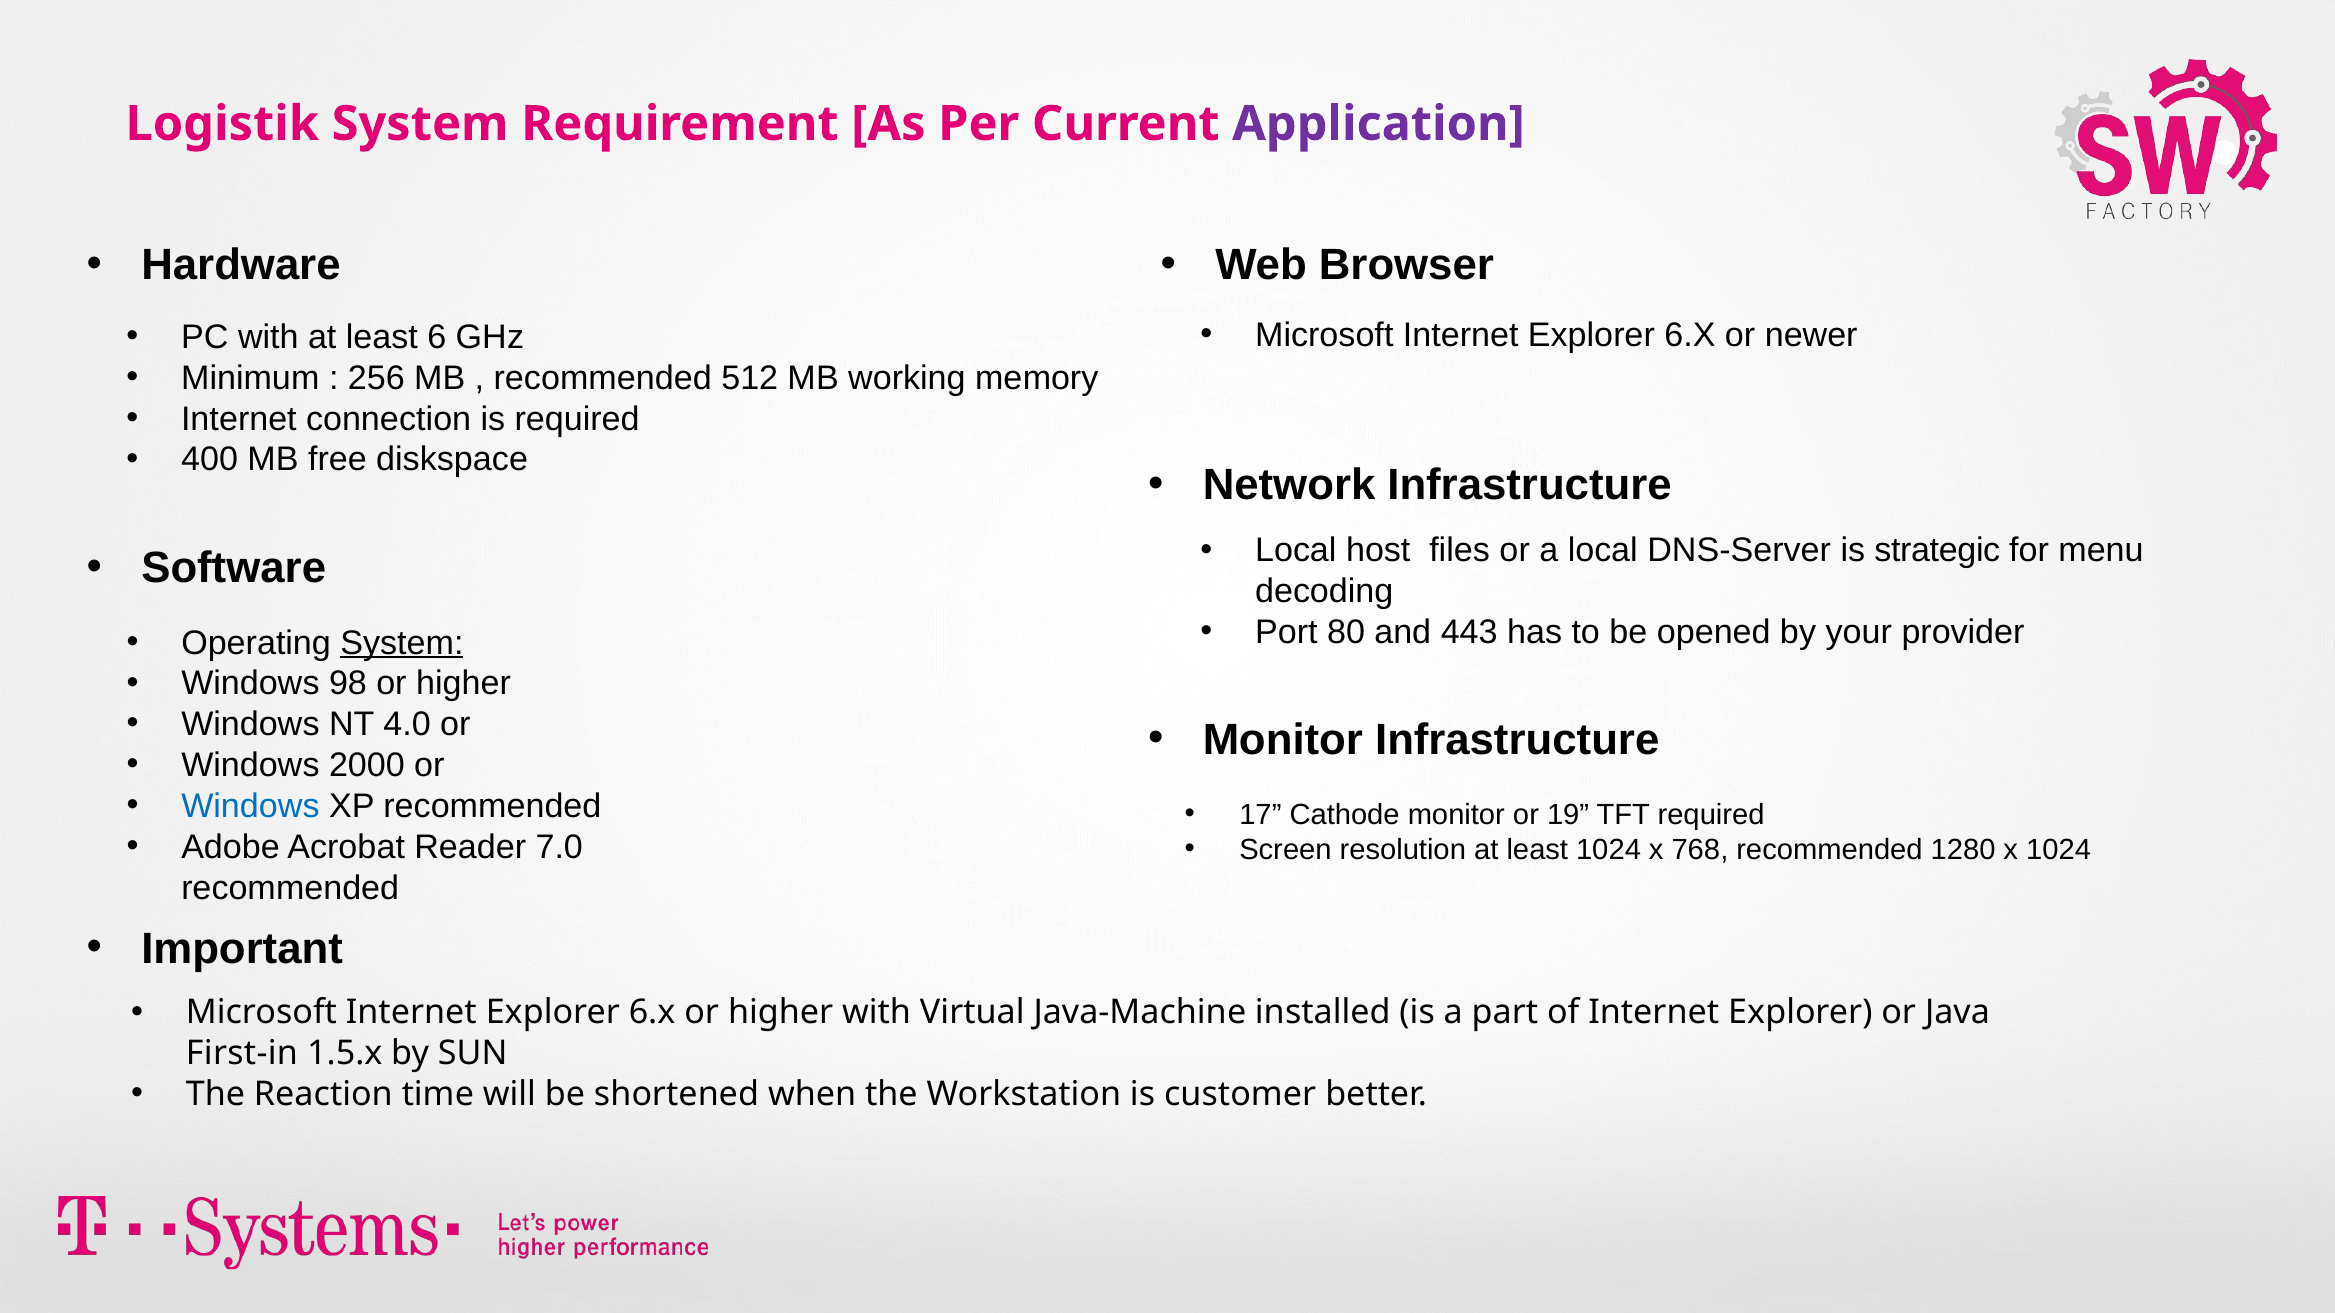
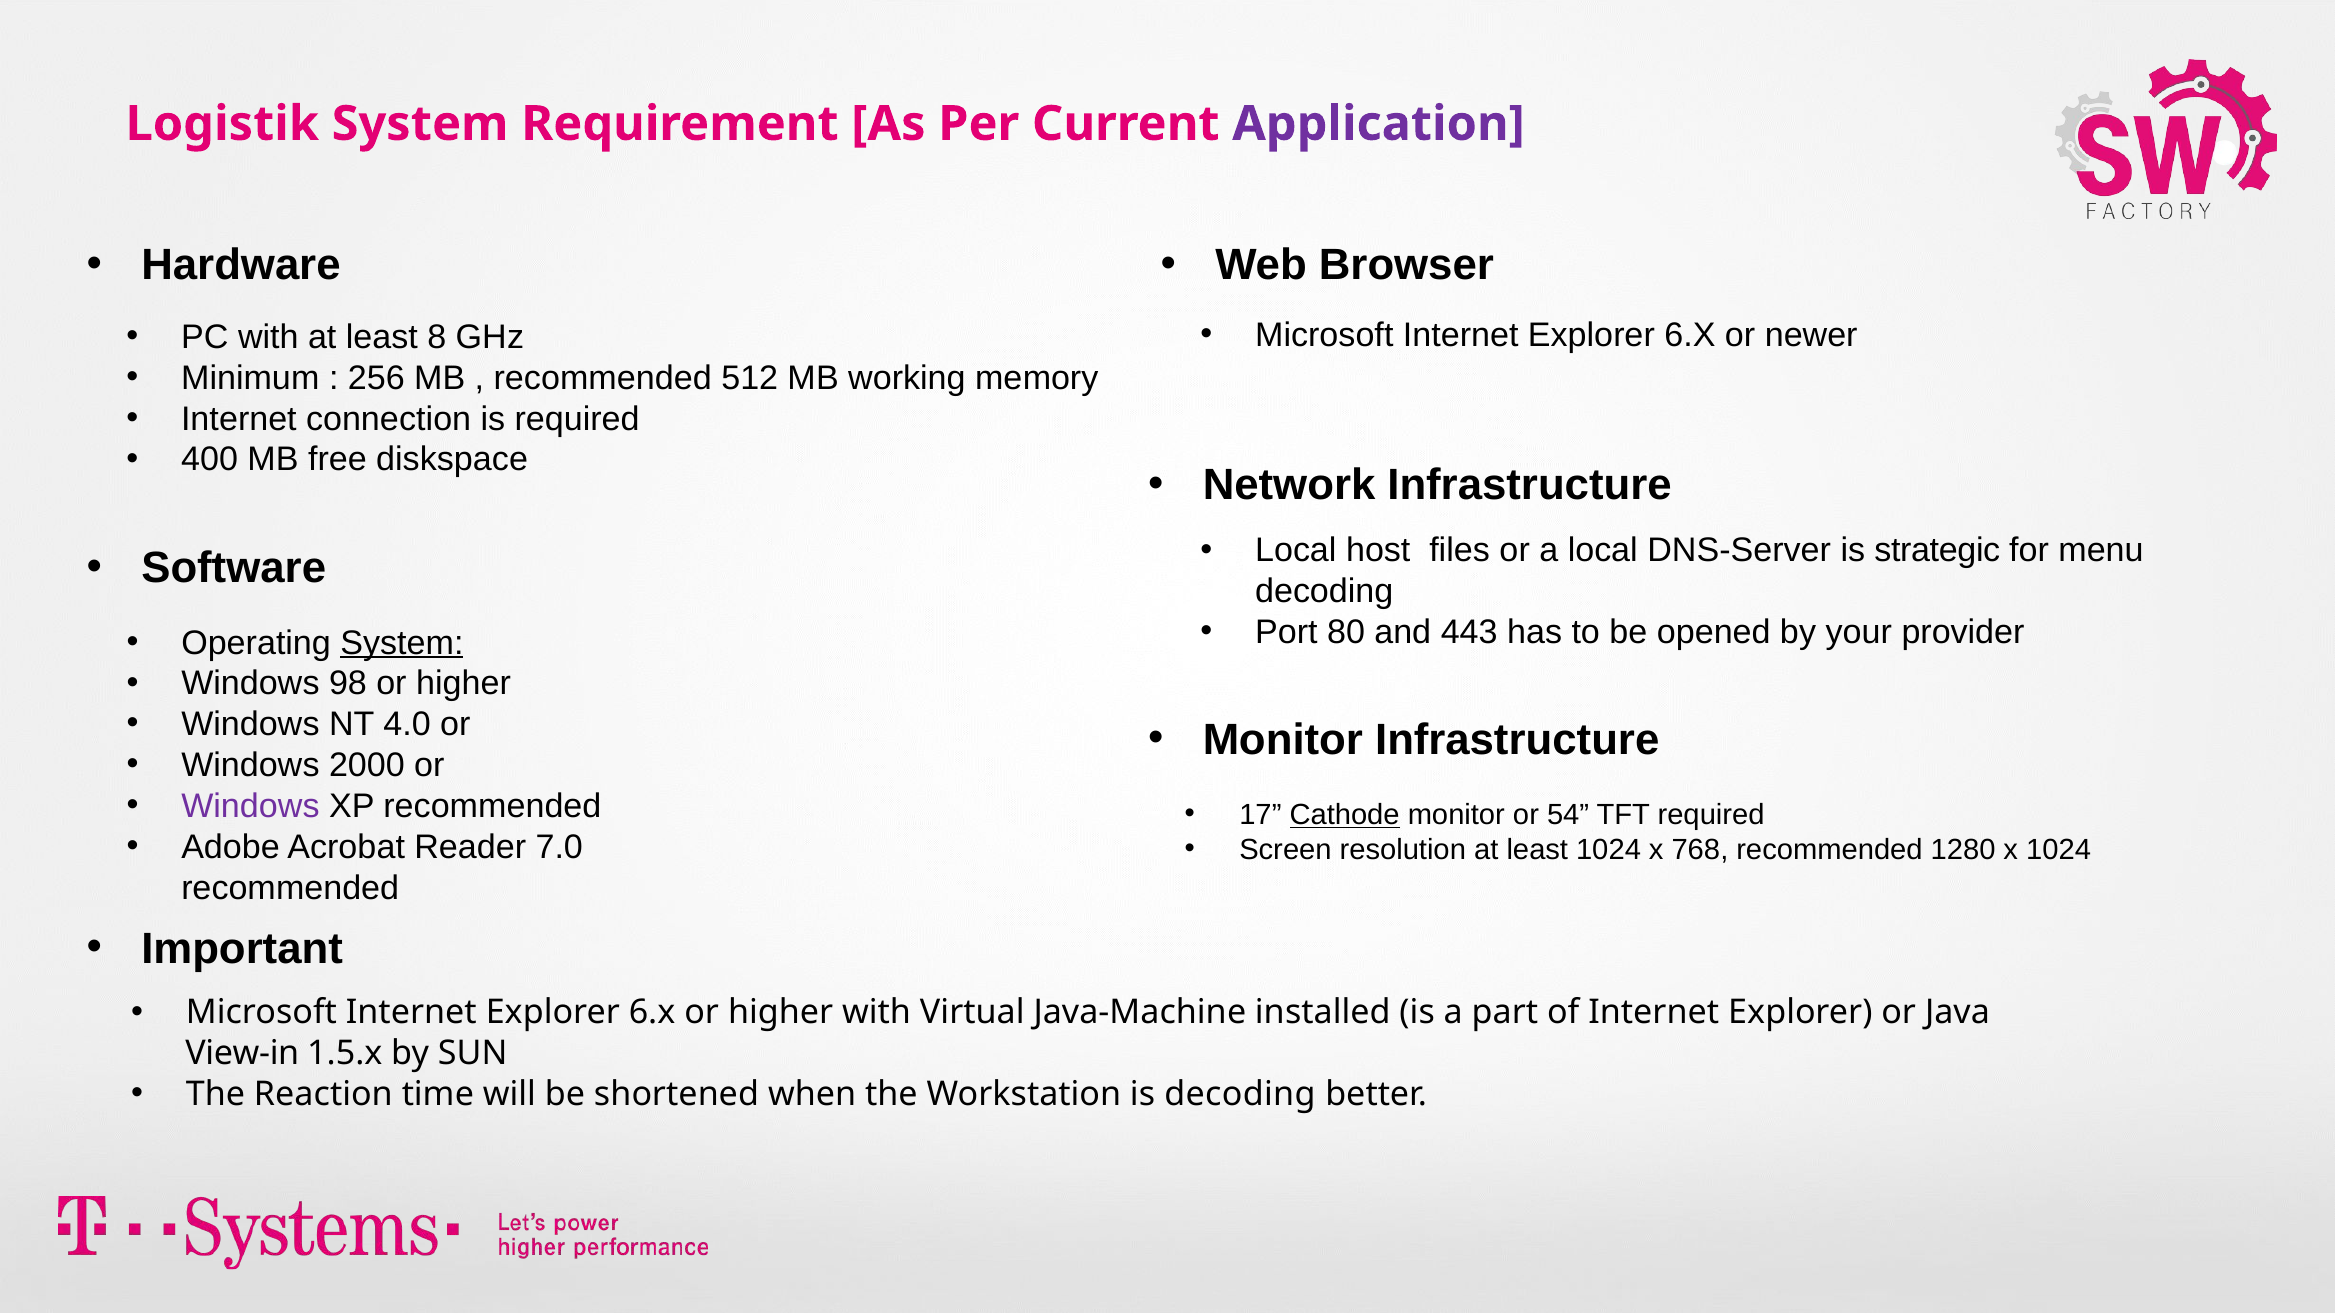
6: 6 -> 8
Windows at (250, 807) colour: blue -> purple
Cathode underline: none -> present
19: 19 -> 54
First-in: First-in -> View-in
is customer: customer -> decoding
